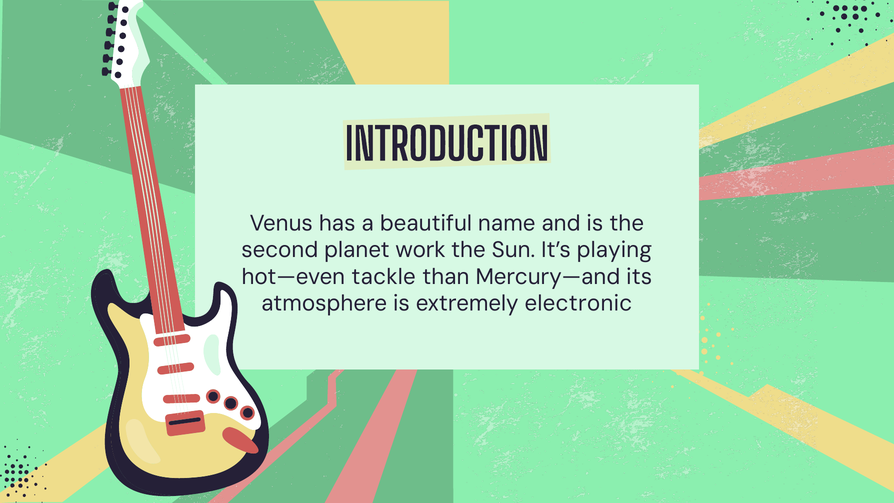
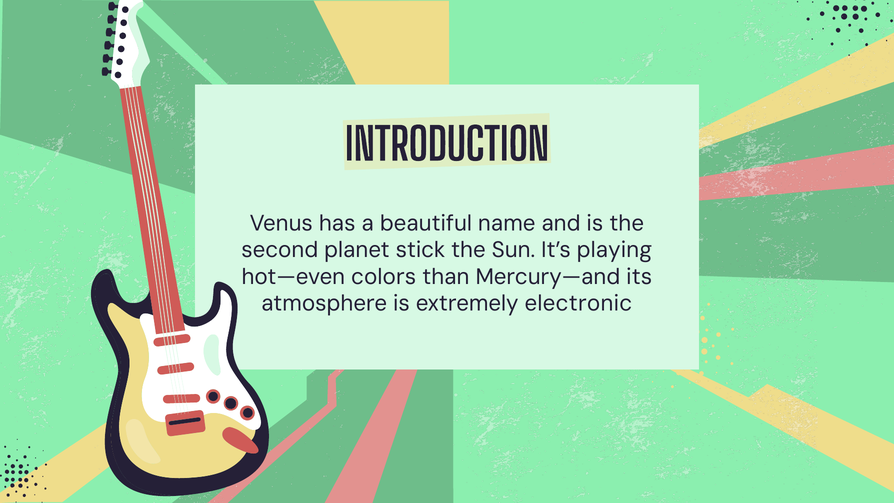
work: work -> stick
tackle: tackle -> colors
